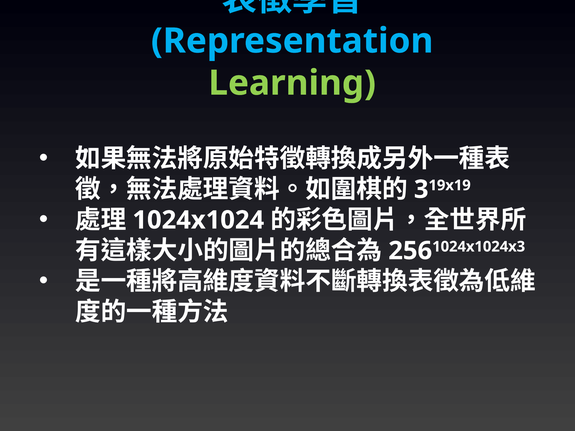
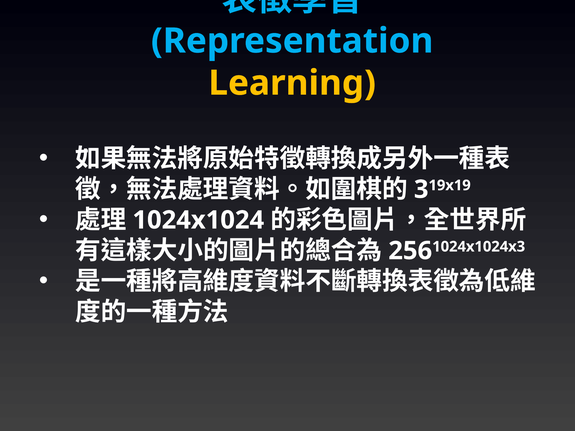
Learning colour: light green -> yellow
